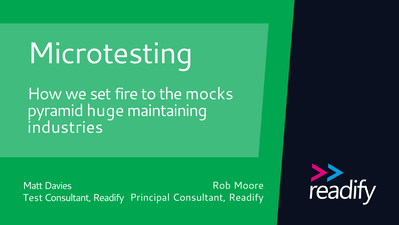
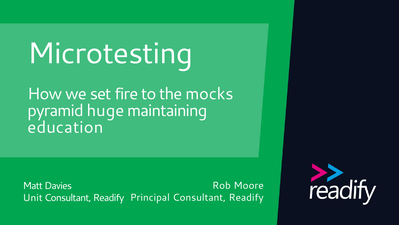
industries: industries -> education
Test: Test -> Unit
